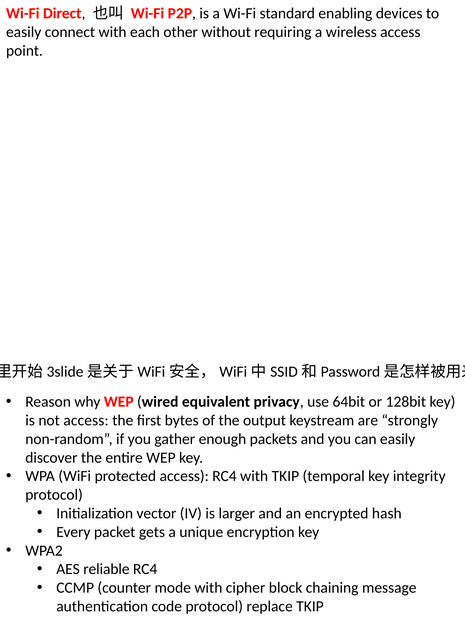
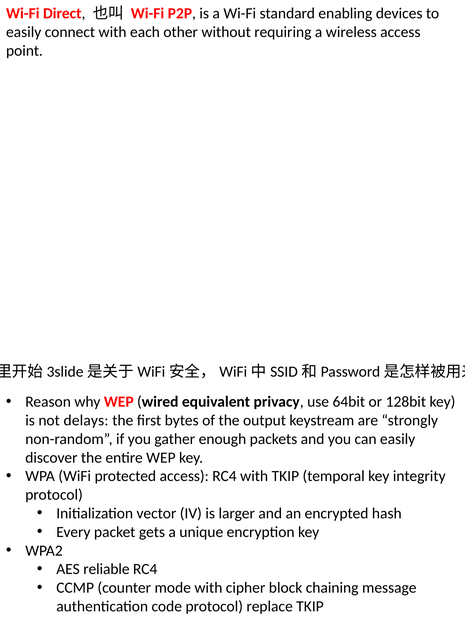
not access: access -> delays
